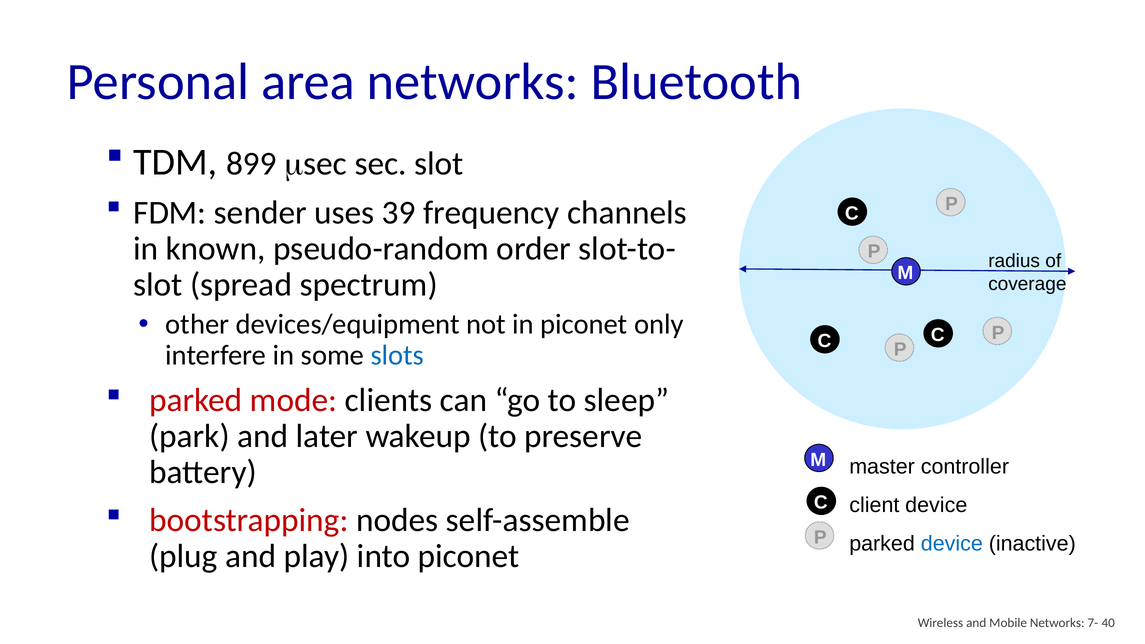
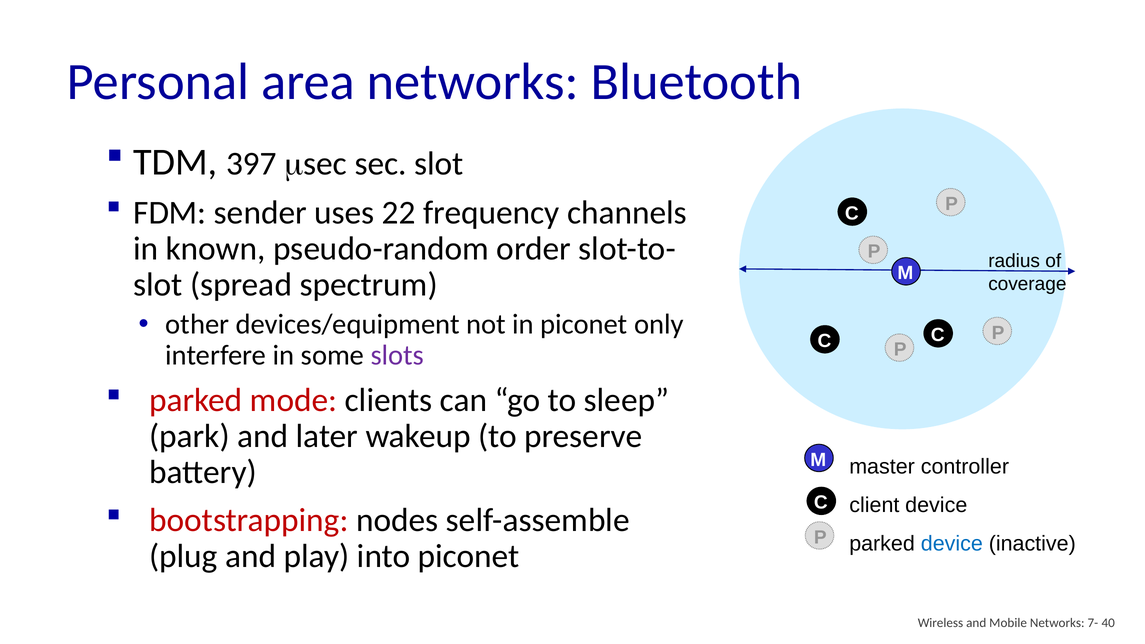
899: 899 -> 397
39: 39 -> 22
slots colour: blue -> purple
